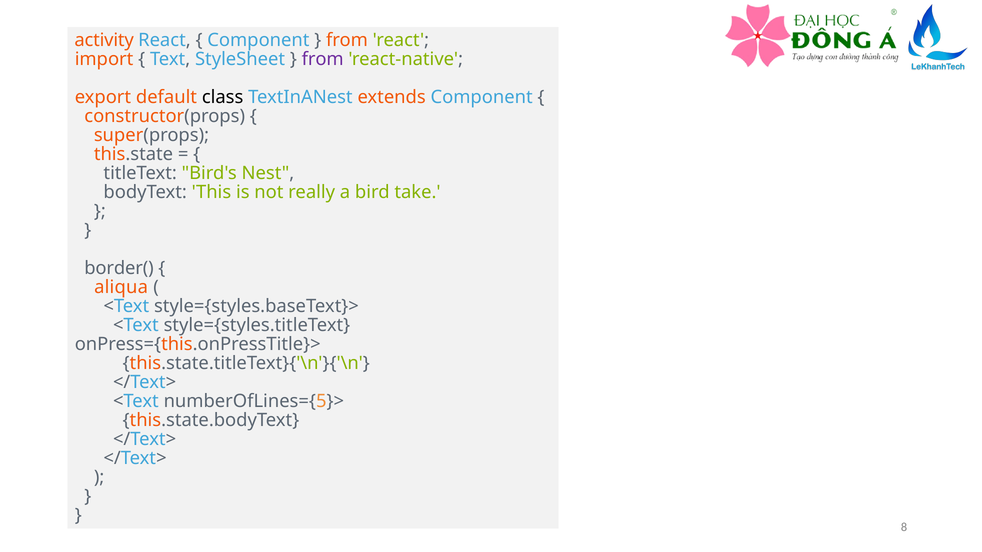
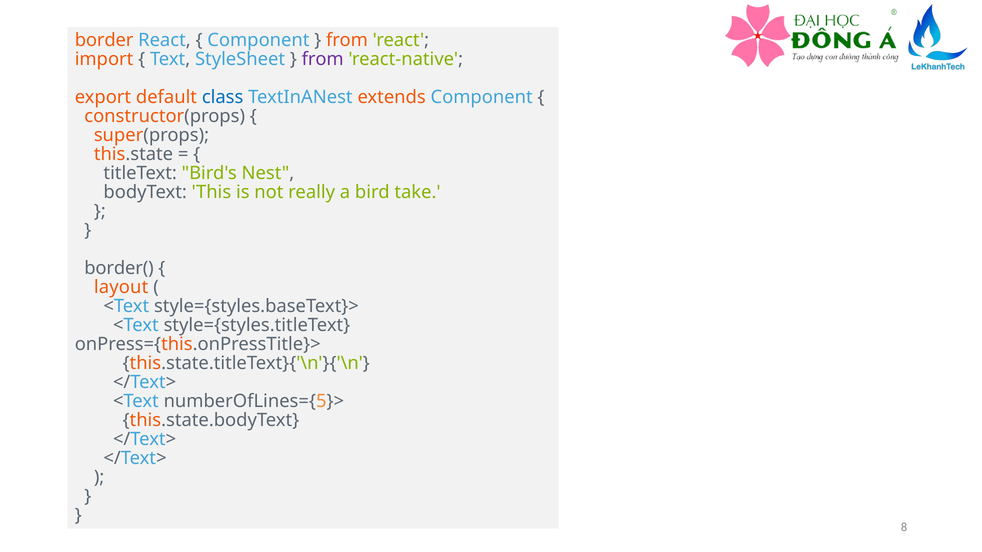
activity: activity -> border
class colour: black -> blue
aliqua: aliqua -> layout
